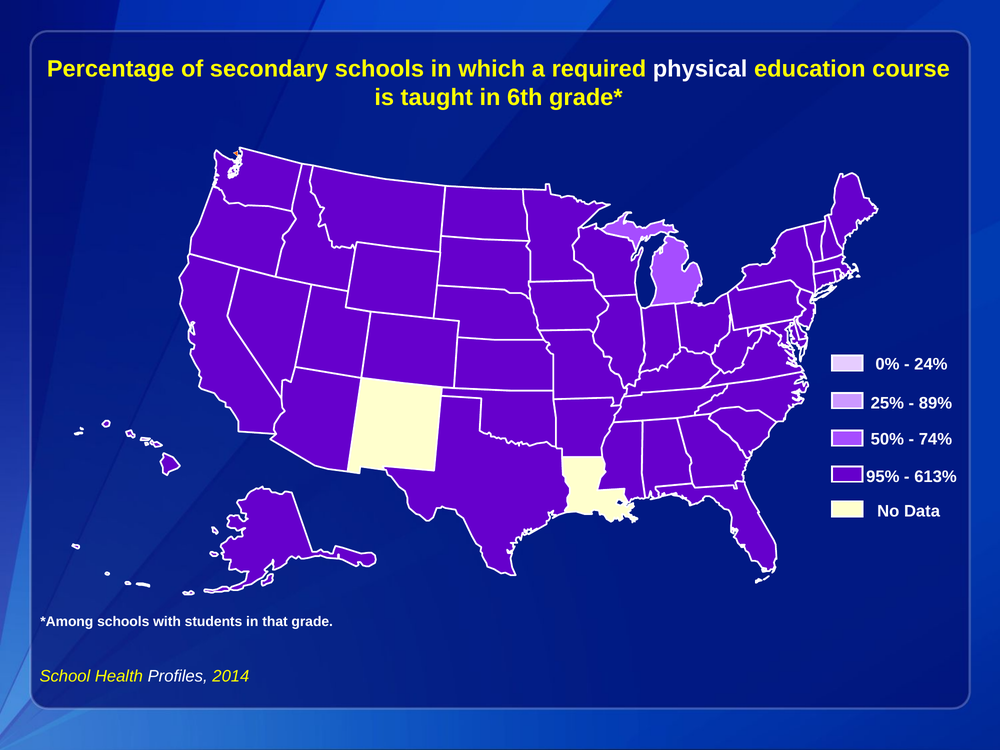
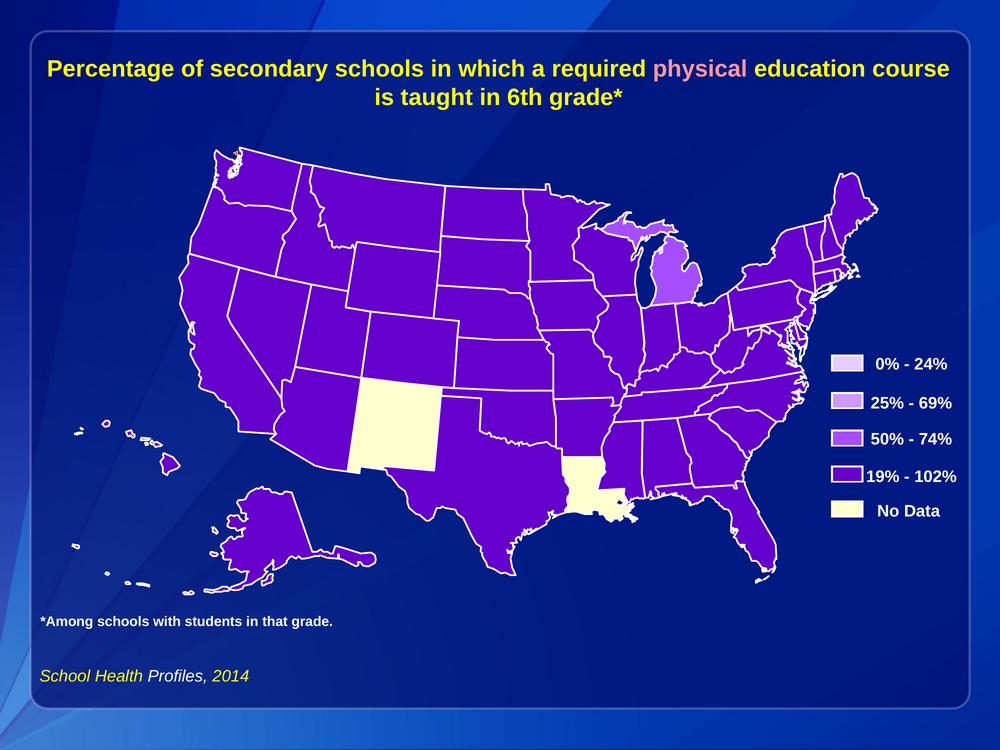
physical colour: white -> pink
89%: 89% -> 69%
95%: 95% -> 19%
613%: 613% -> 102%
